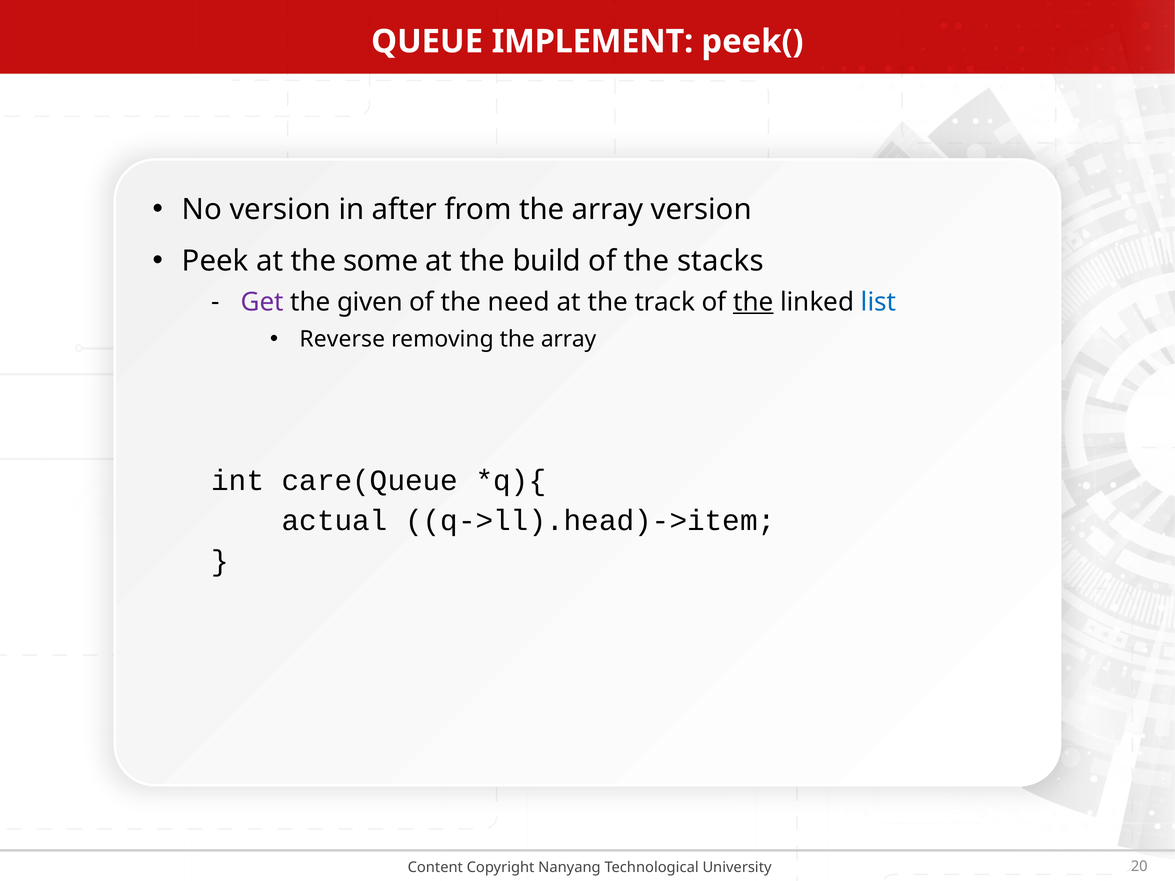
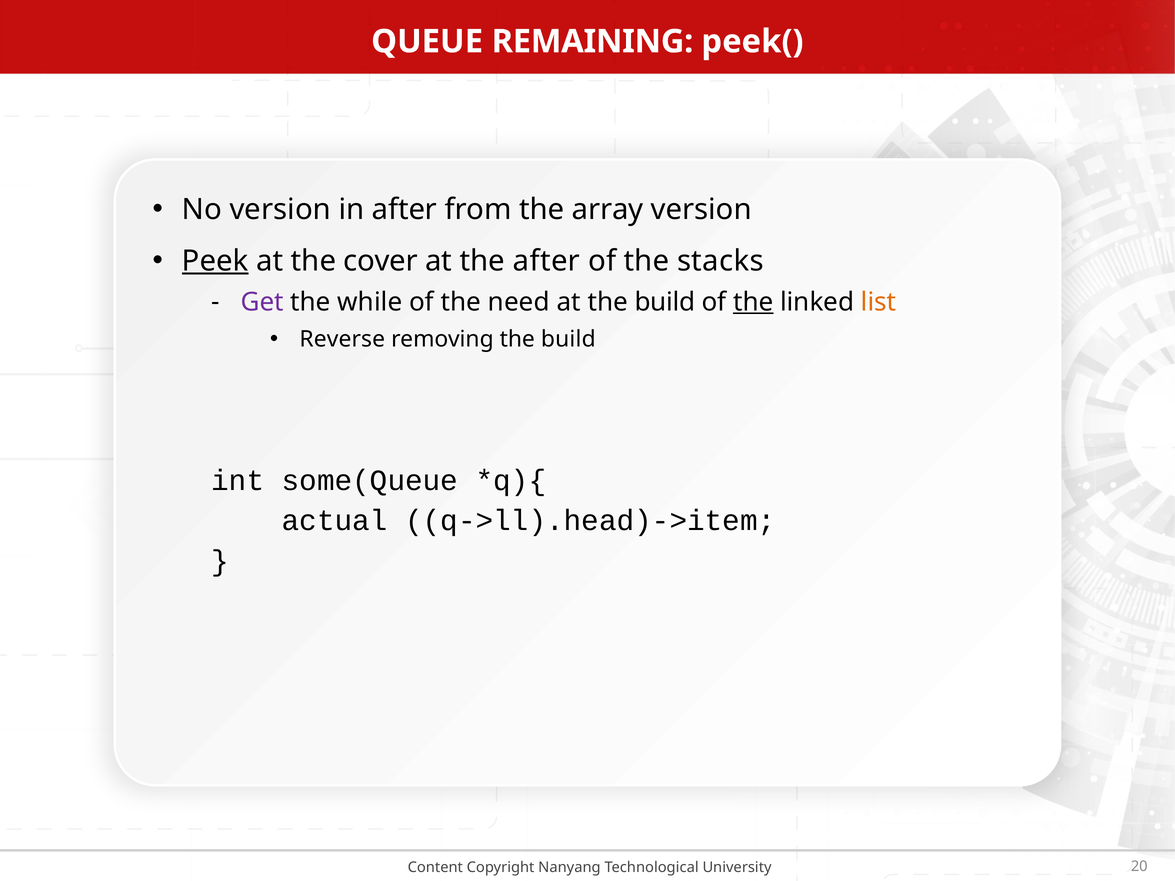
IMPLEMENT: IMPLEMENT -> REMAINING
Peek underline: none -> present
some: some -> cover
the build: build -> after
given: given -> while
at the track: track -> build
list colour: blue -> orange
removing the array: array -> build
care(Queue: care(Queue -> some(Queue
